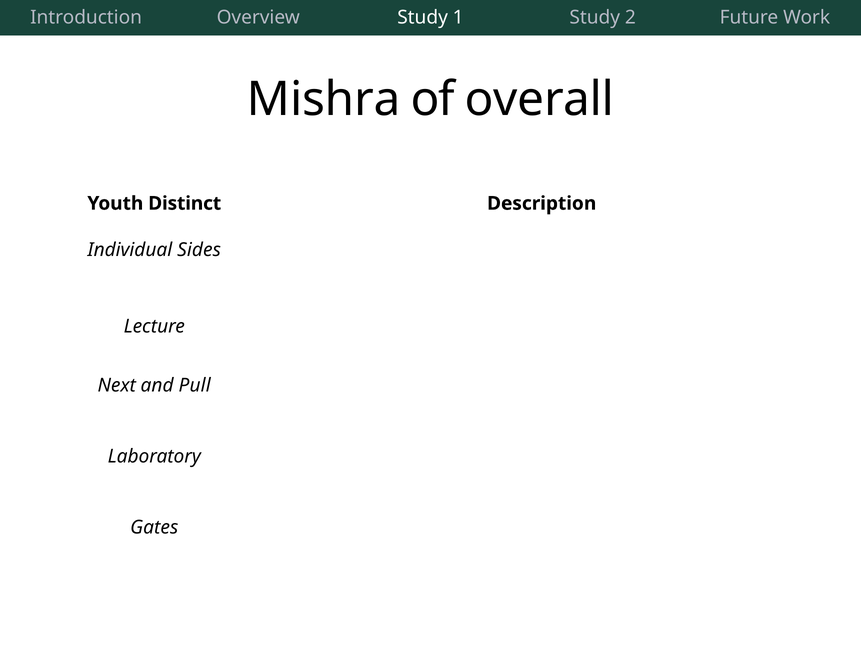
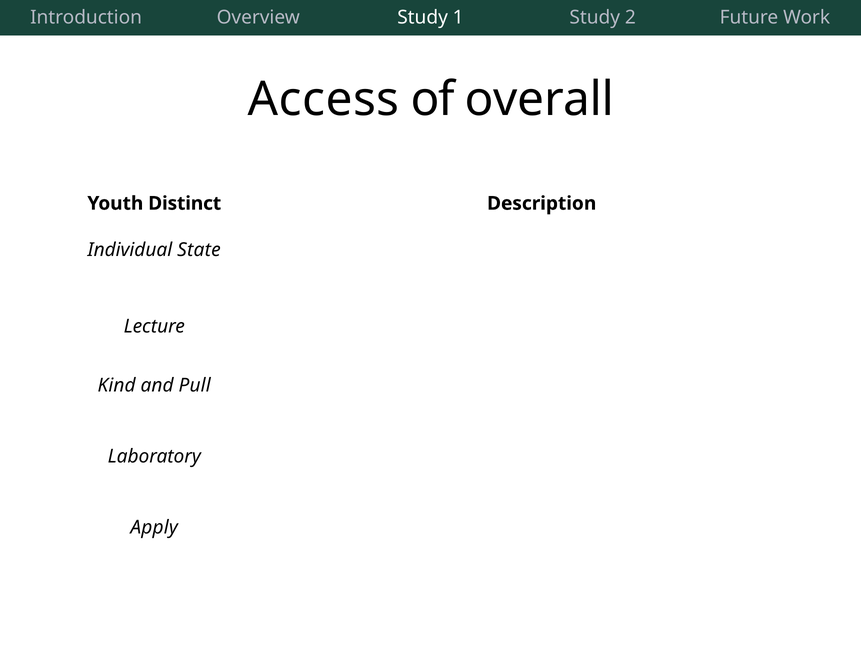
Mishra: Mishra -> Access
Sides: Sides -> State
Next: Next -> Kind
Gates: Gates -> Apply
